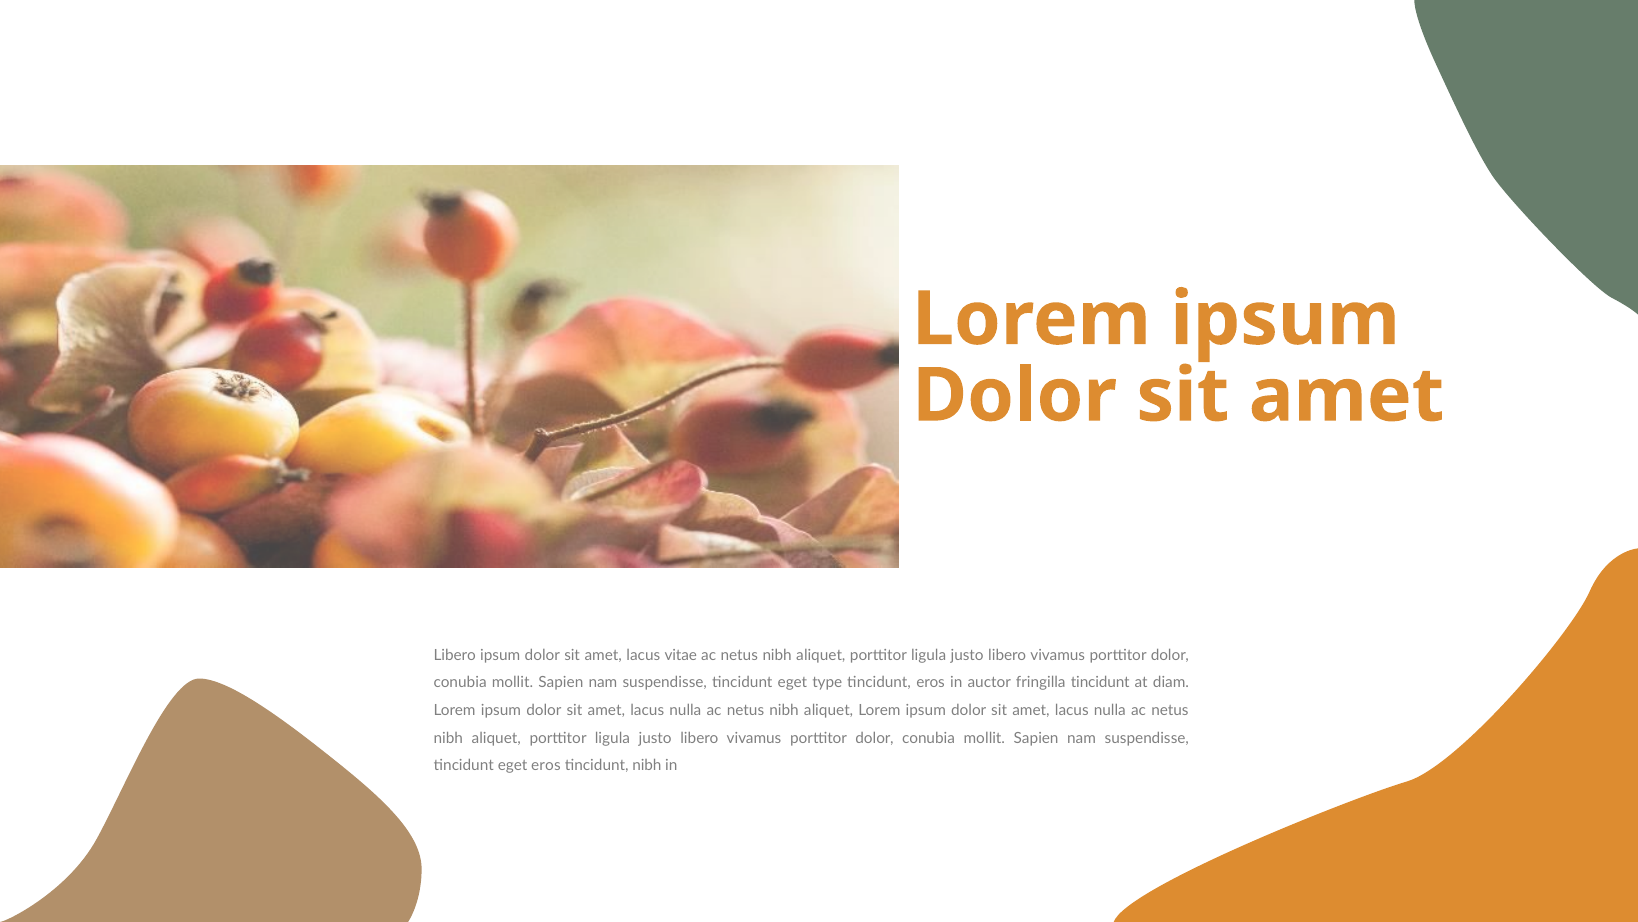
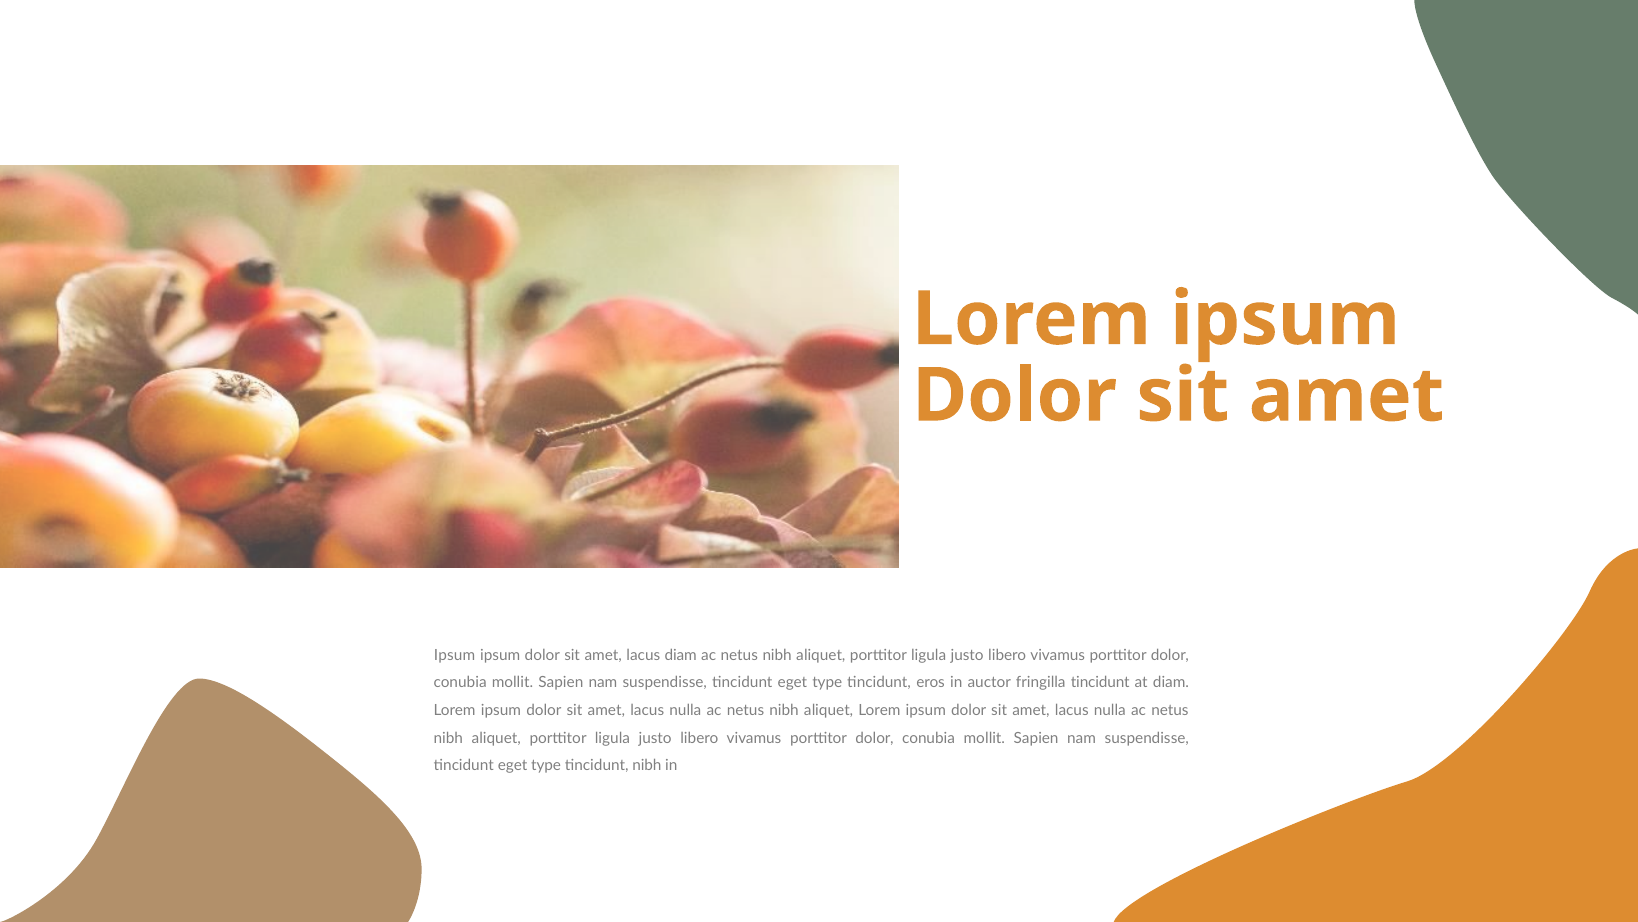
Libero at (455, 654): Libero -> Ipsum
lacus vitae: vitae -> diam
eros at (546, 765): eros -> type
